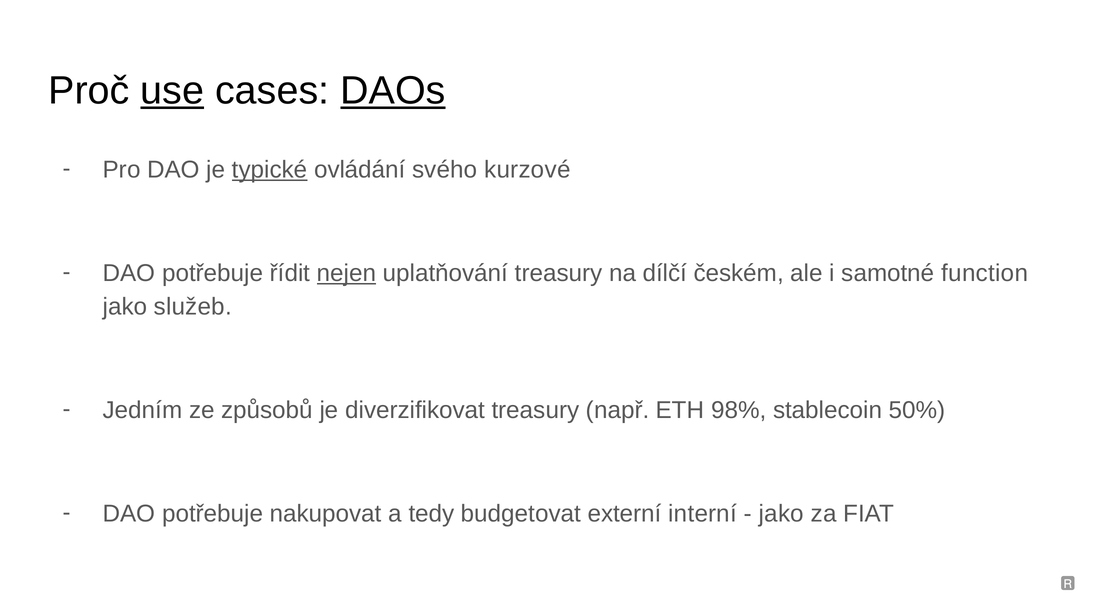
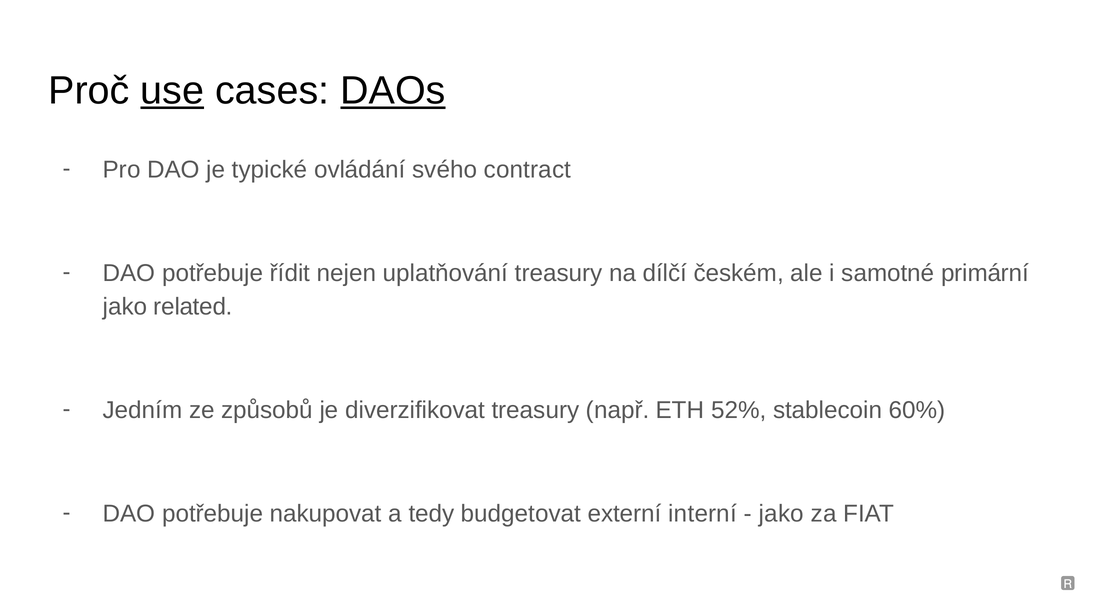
typické underline: present -> none
kurzové: kurzové -> contract
nejen underline: present -> none
function: function -> primární
služeb: služeb -> related
98%: 98% -> 52%
50%: 50% -> 60%
